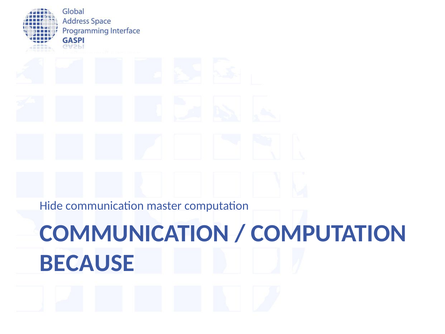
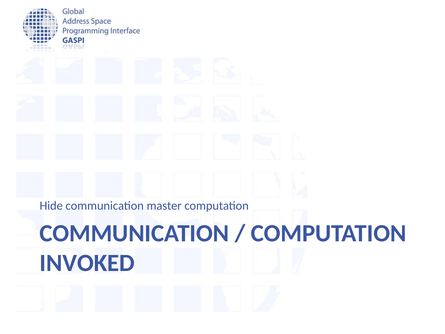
BECAUSE: BECAUSE -> INVOKED
